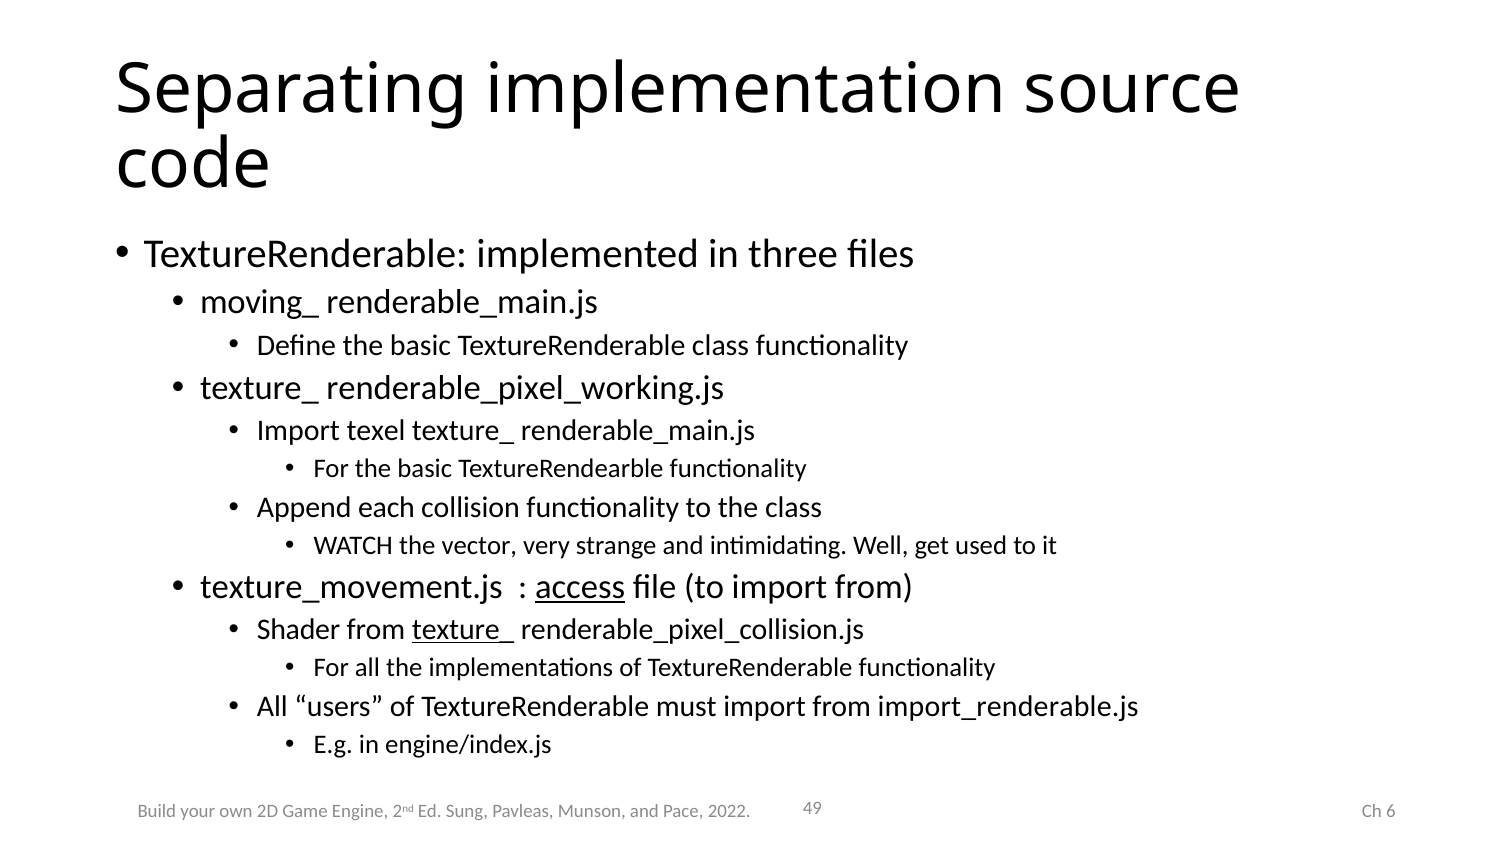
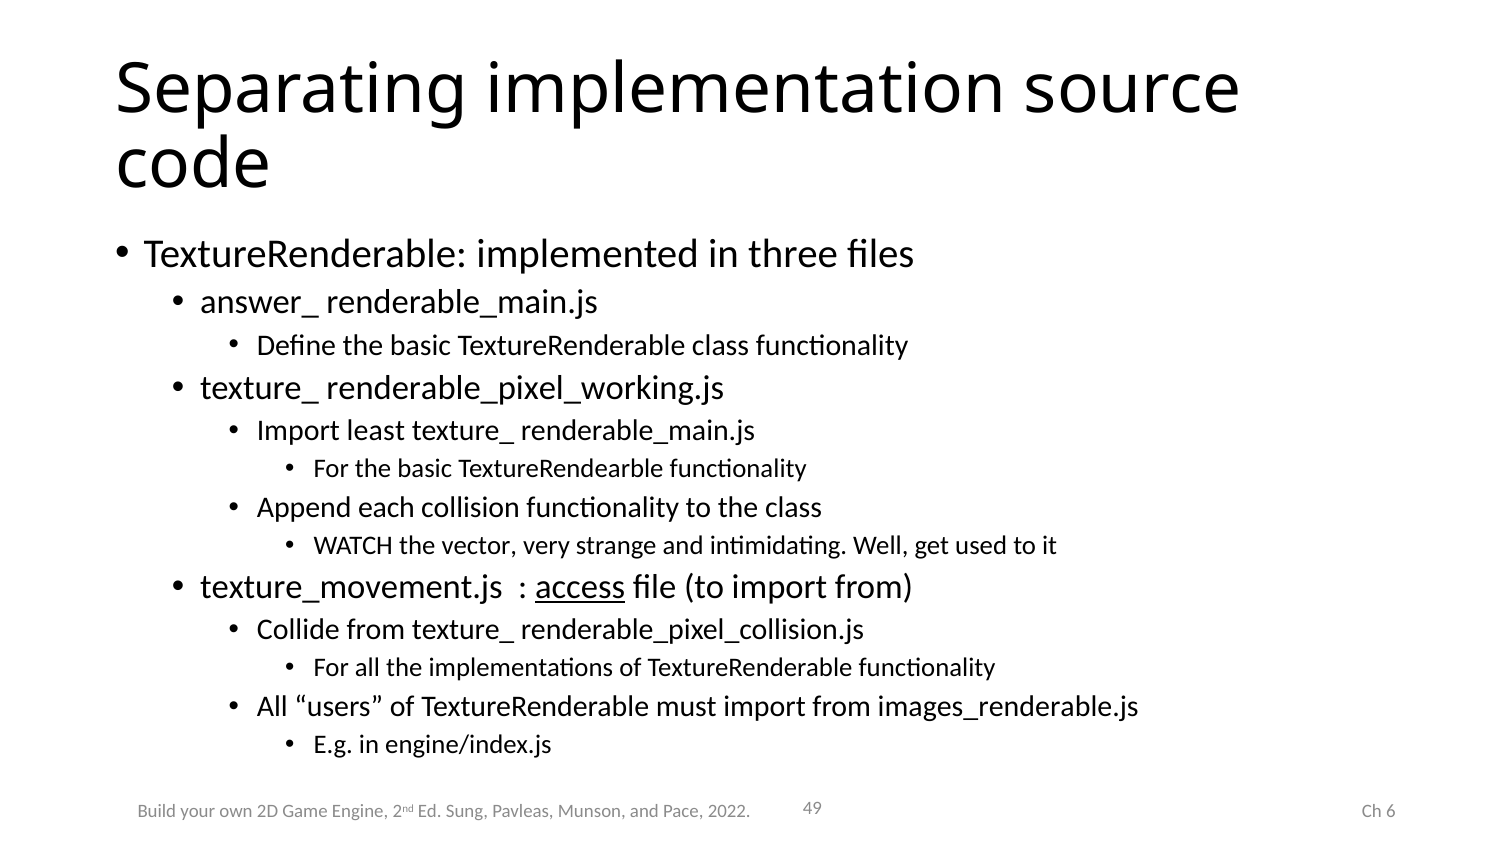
moving_: moving_ -> answer_
texel: texel -> least
Shader: Shader -> Collide
texture_ at (463, 630) underline: present -> none
import_renderable.js: import_renderable.js -> images_renderable.js
